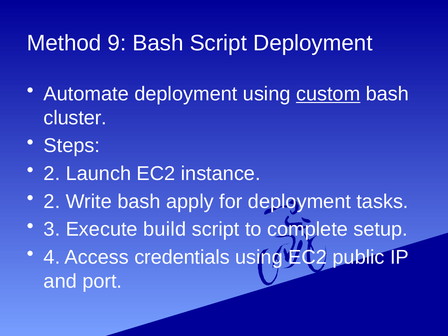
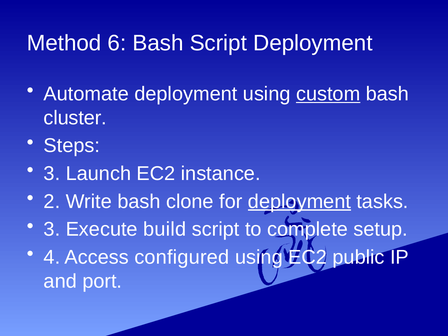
9: 9 -> 6
2 at (52, 174): 2 -> 3
apply: apply -> clone
deployment at (299, 202) underline: none -> present
credentials: credentials -> configured
